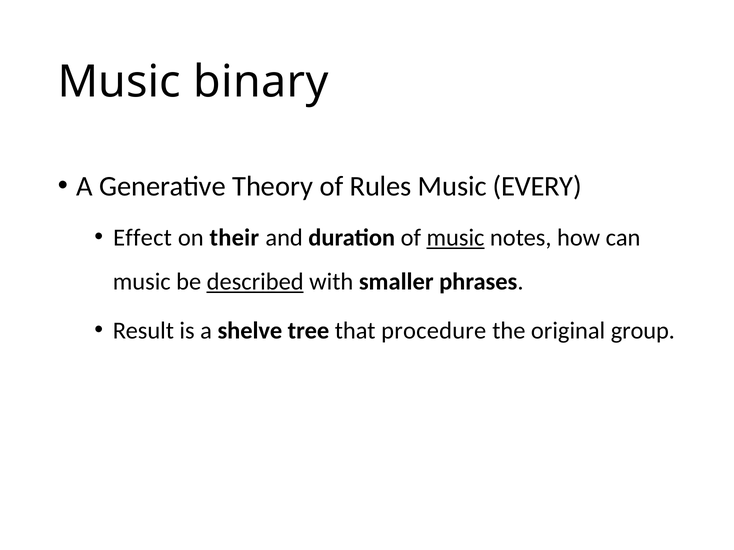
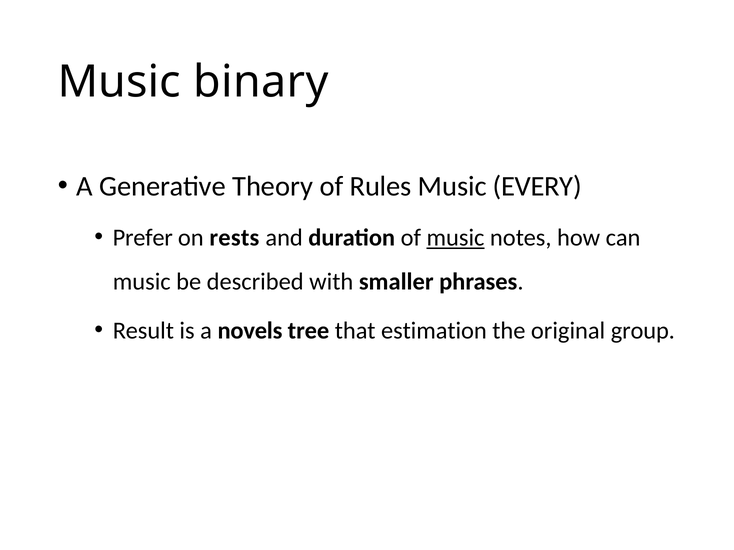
Effect: Effect -> Prefer
their: their -> rests
described underline: present -> none
shelve: shelve -> novels
procedure: procedure -> estimation
